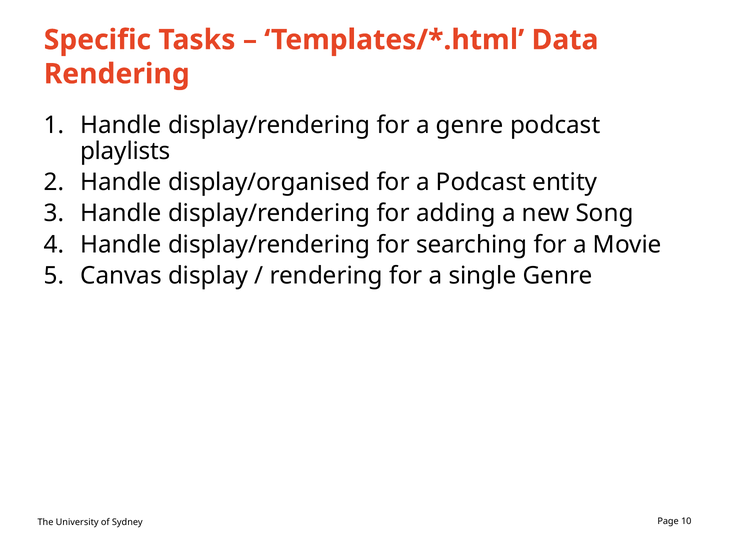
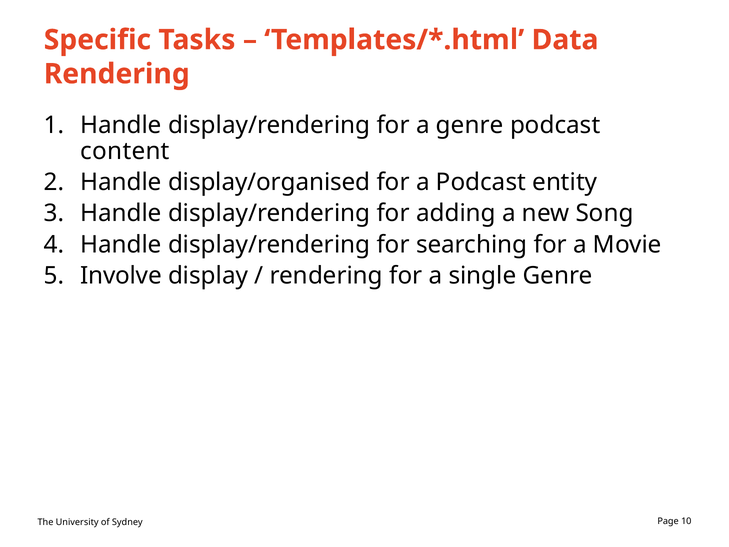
playlists: playlists -> content
Canvas: Canvas -> Involve
